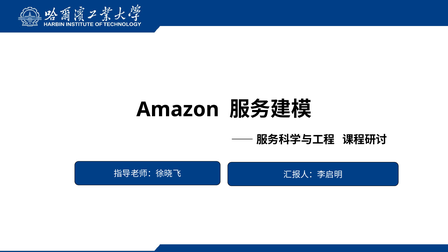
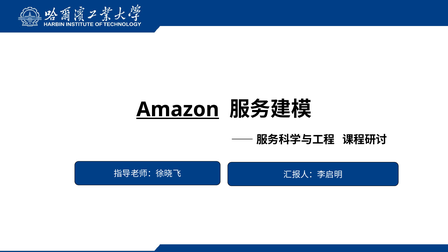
Amazon underline: none -> present
